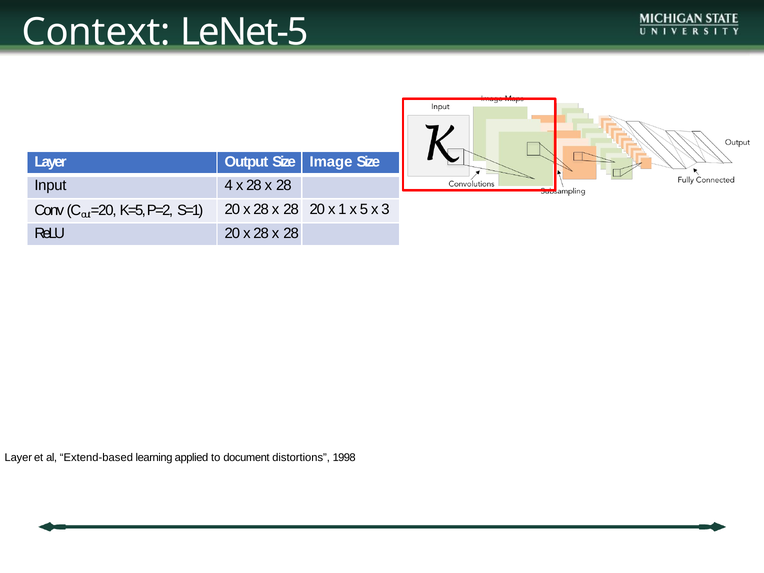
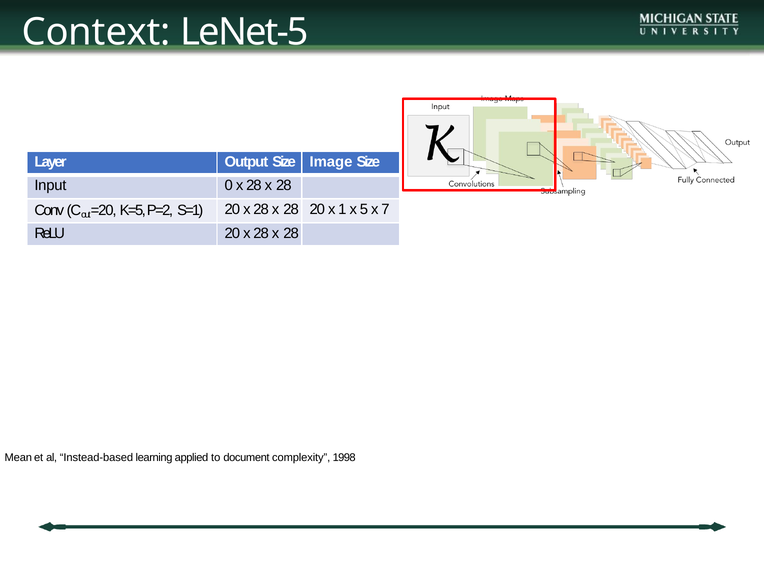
4: 4 -> 0
5 x 3: 3 -> 7
Layer at (18, 458): Layer -> Mean
Extend-based: Extend-based -> Instead-based
distortions: distortions -> complexity
